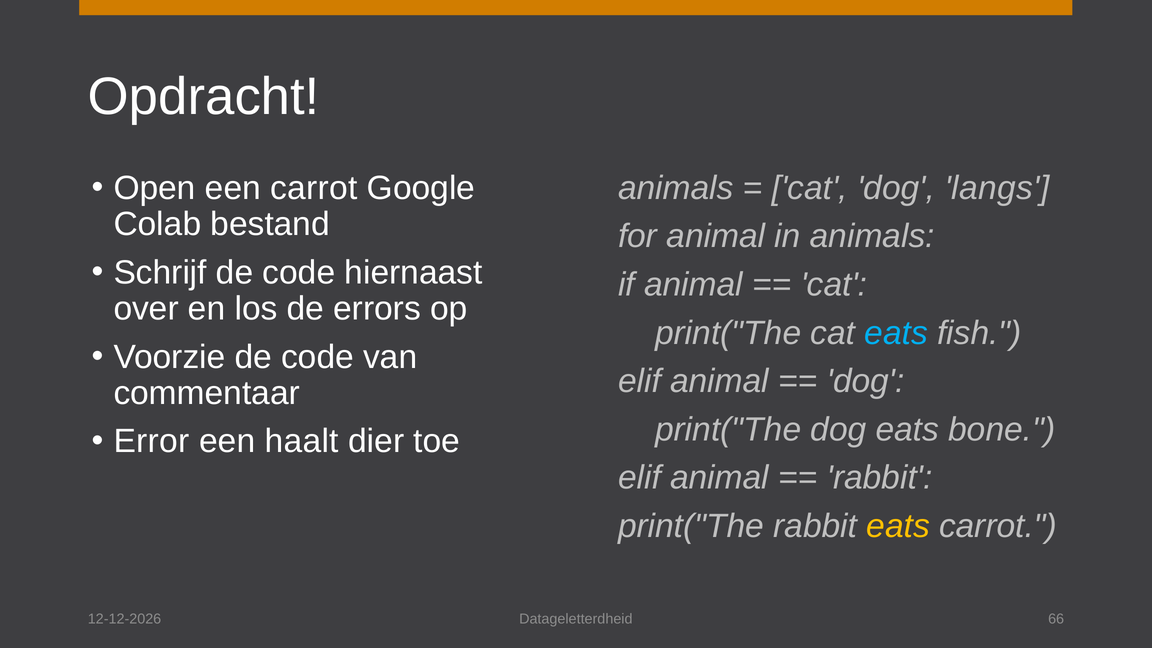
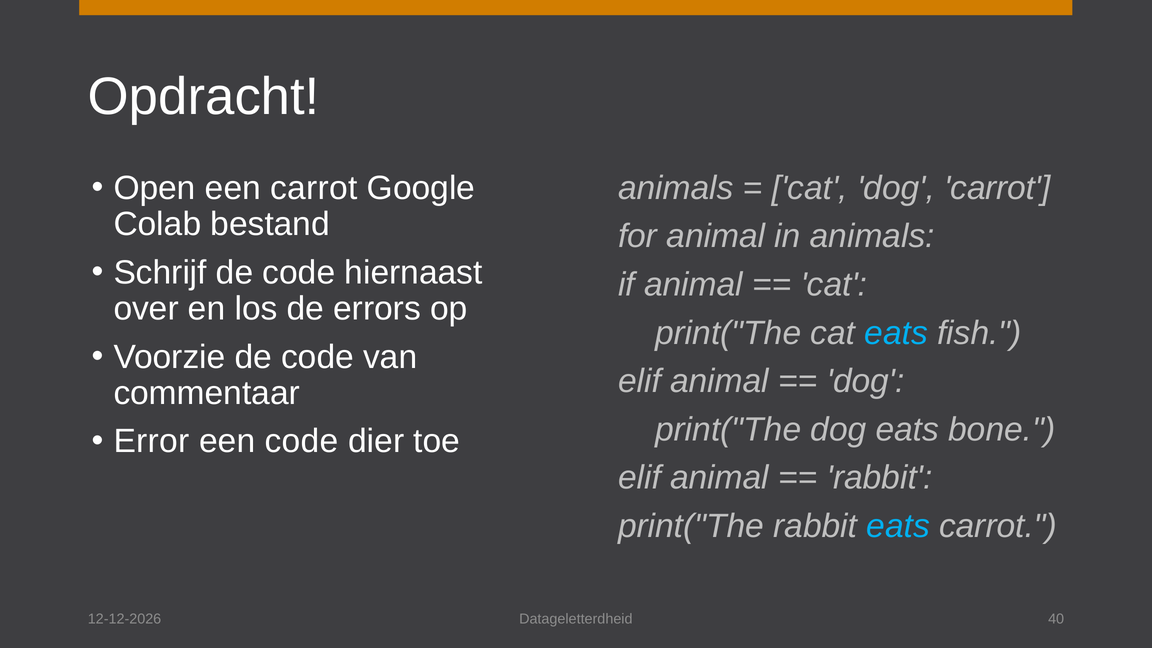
dog langs: langs -> carrot
een haalt: haalt -> code
eats at (898, 526) colour: yellow -> light blue
66: 66 -> 40
